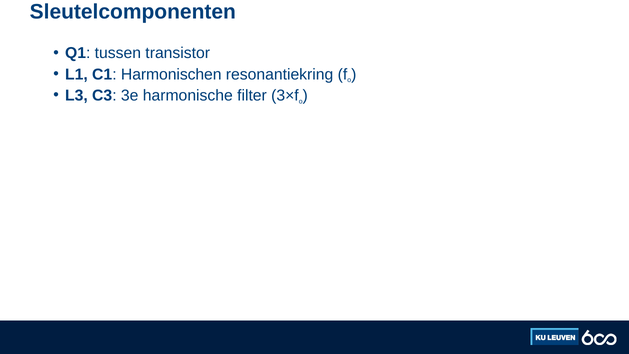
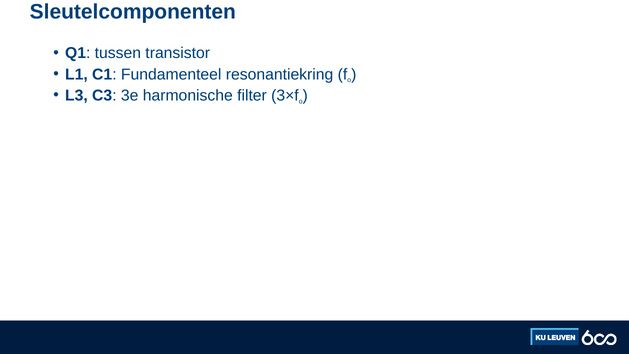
Harmonischen: Harmonischen -> Fundamenteel
